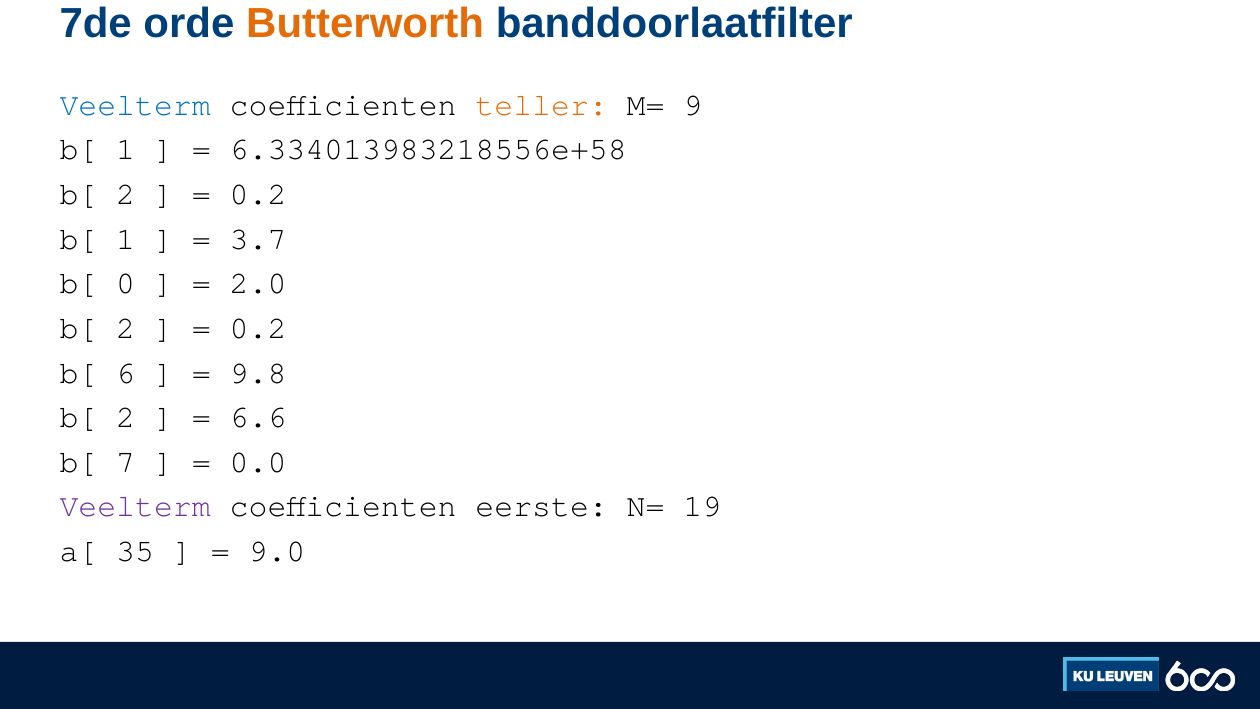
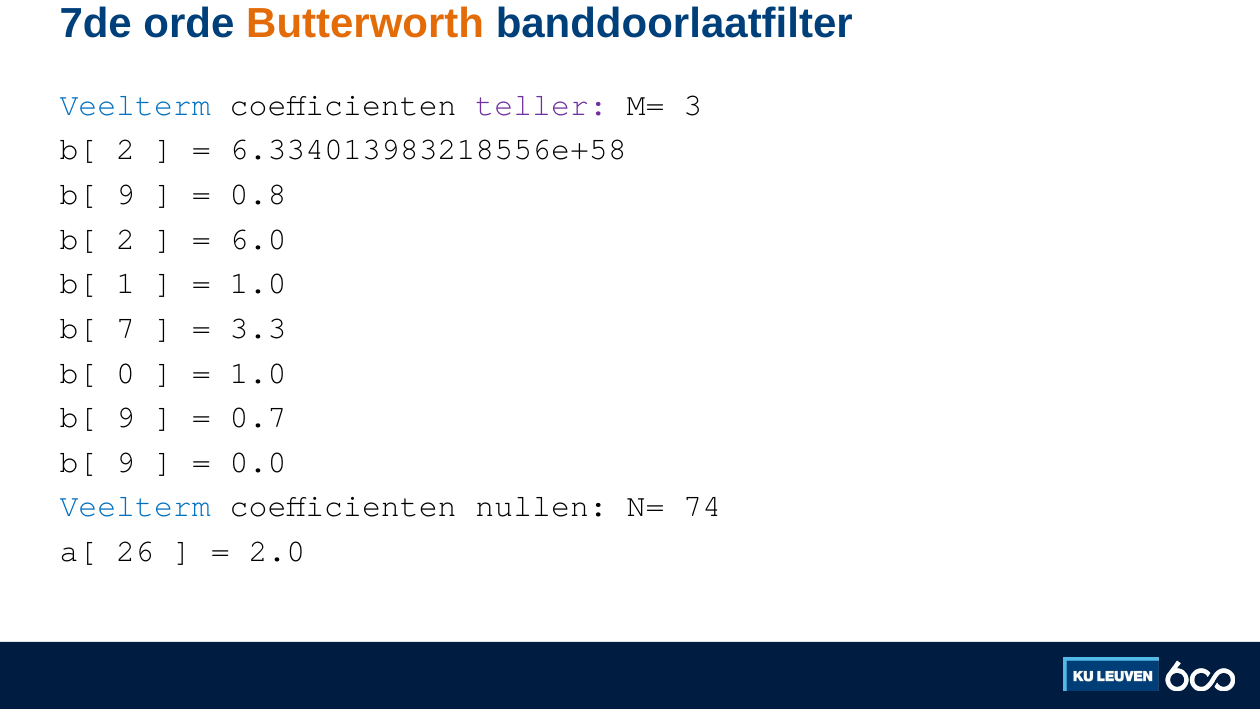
teller colour: orange -> purple
9: 9 -> 3
1 at (126, 149): 1 -> 2
2 at (126, 194): 2 -> 9
0.2 at (258, 194): 0.2 -> 0.8
1 at (126, 239): 1 -> 2
3.7: 3.7 -> 6.0
0: 0 -> 1
2.0 at (258, 283): 2.0 -> 1.0
2 at (126, 328): 2 -> 7
0.2 at (258, 328): 0.2 -> 3.3
6: 6 -> 0
9.8 at (258, 372): 9.8 -> 1.0
2 at (126, 417): 2 -> 9
6.6: 6.6 -> 0.7
7 at (126, 462): 7 -> 9
Veelterm at (135, 506) colour: purple -> blue
eerste: eerste -> nullen
19: 19 -> 74
35: 35 -> 26
9.0: 9.0 -> 2.0
